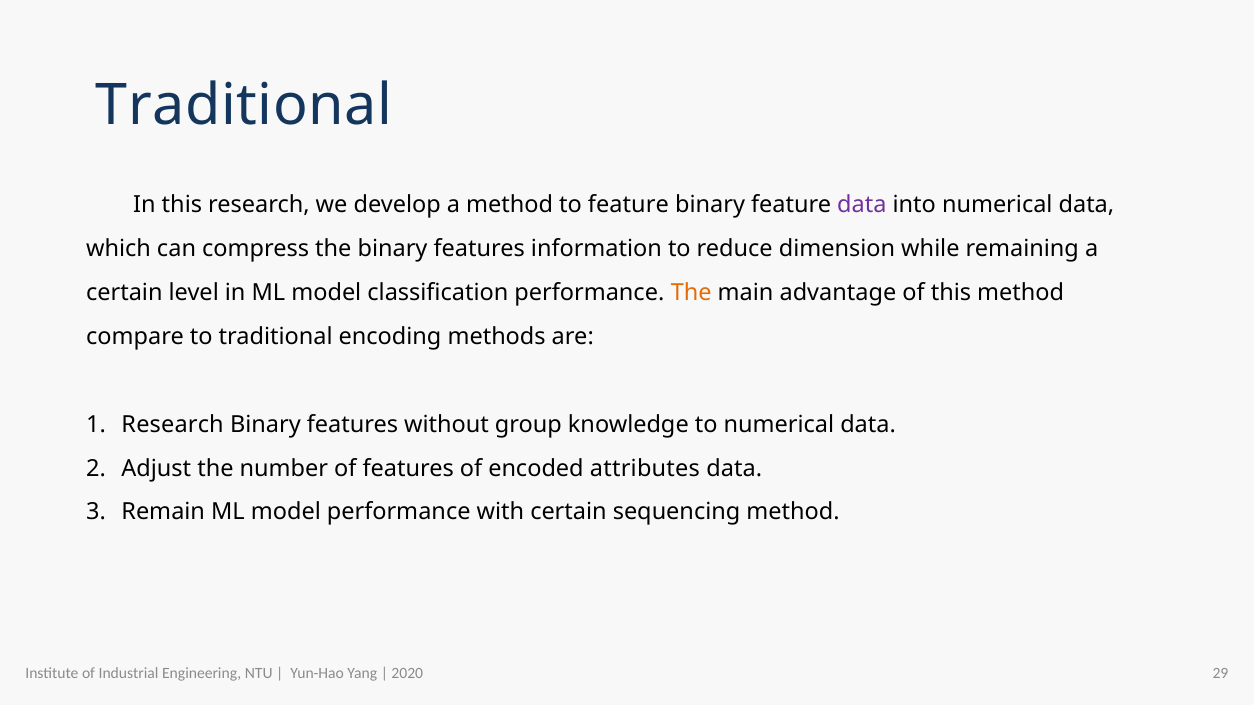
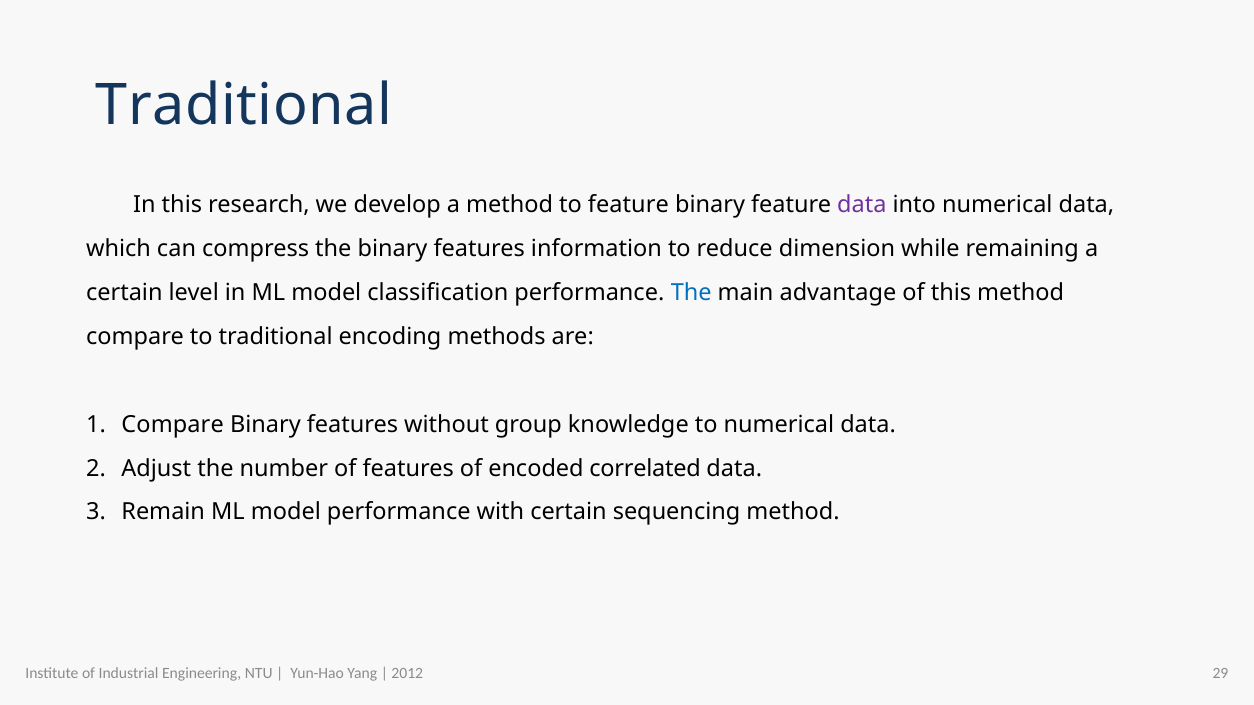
The at (691, 293) colour: orange -> blue
Research at (173, 425): Research -> Compare
attributes: attributes -> correlated
2020: 2020 -> 2012
